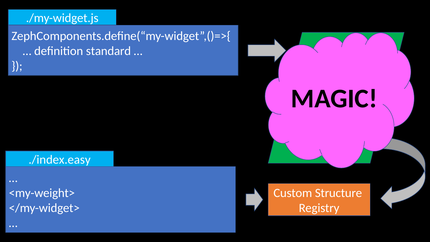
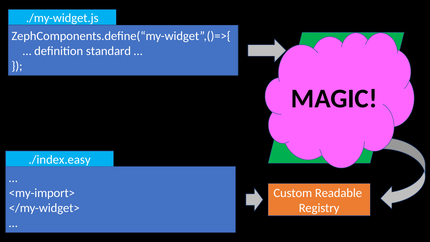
<my-weight>: <my-weight> -> <my-import>
Structure: Structure -> Readable
